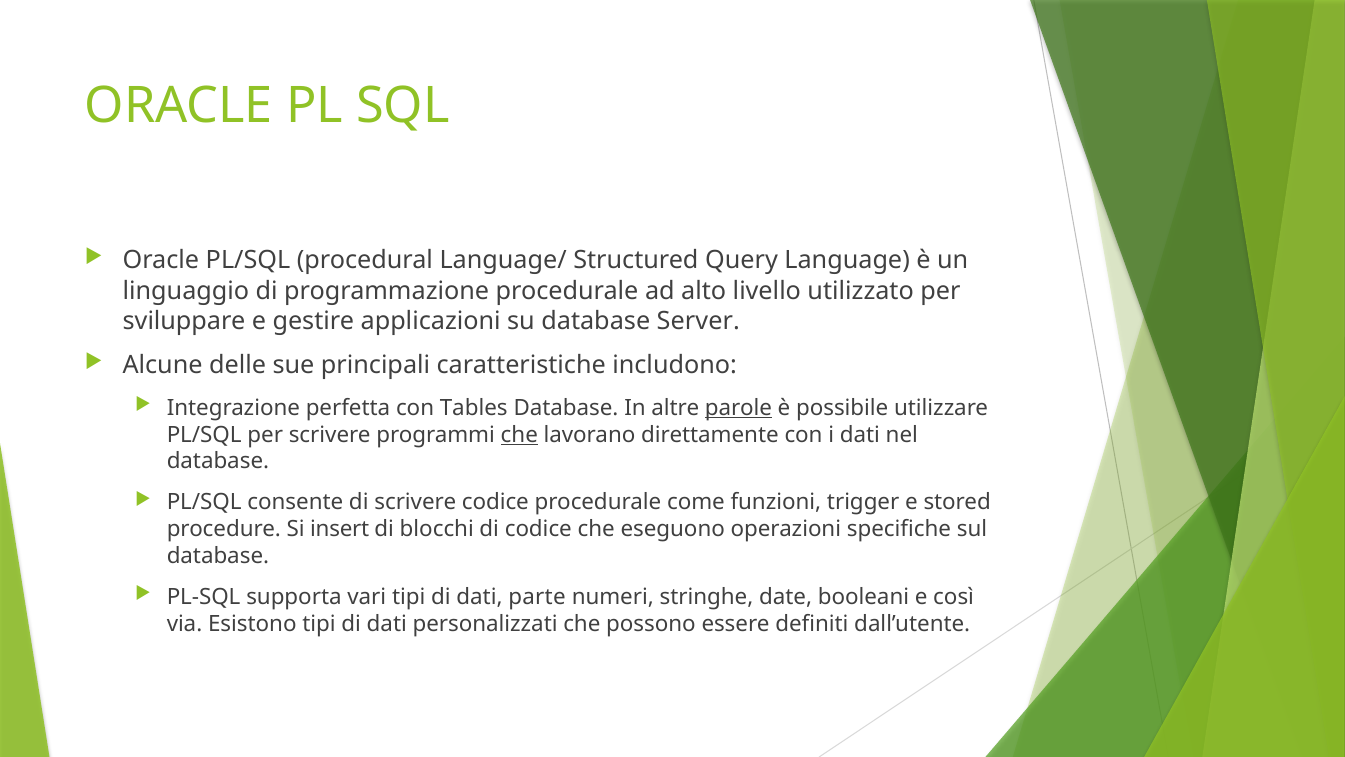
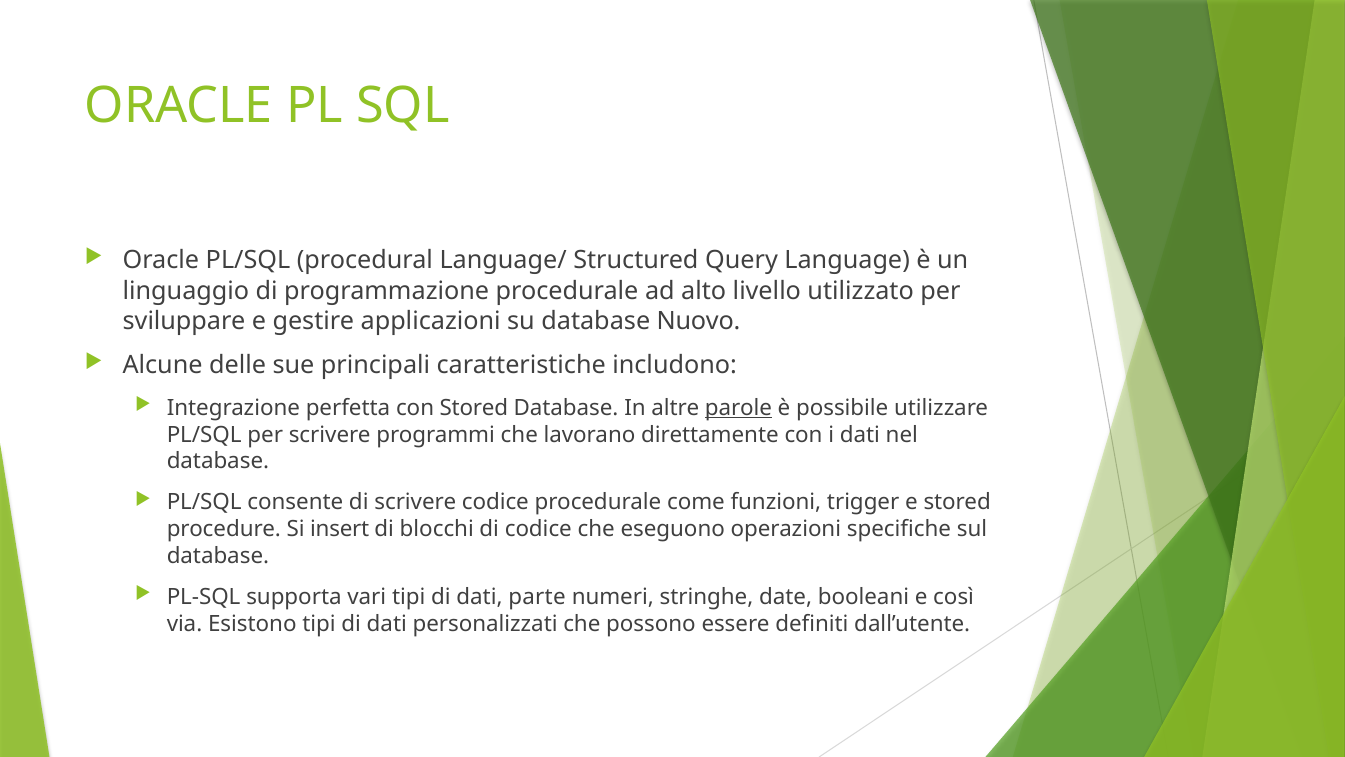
Server: Server -> Nuovo
con Tables: Tables -> Stored
che at (519, 434) underline: present -> none
